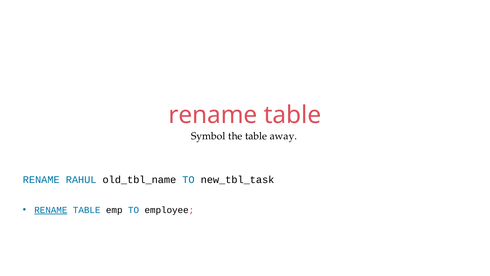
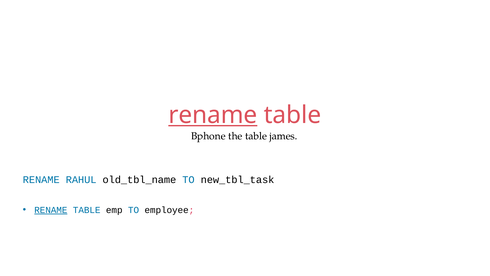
rename at (213, 115) underline: none -> present
Symbol: Symbol -> Bphone
away: away -> james
